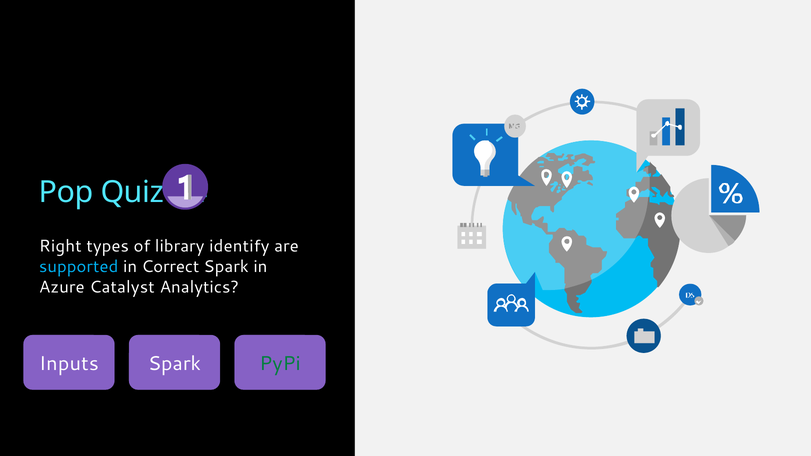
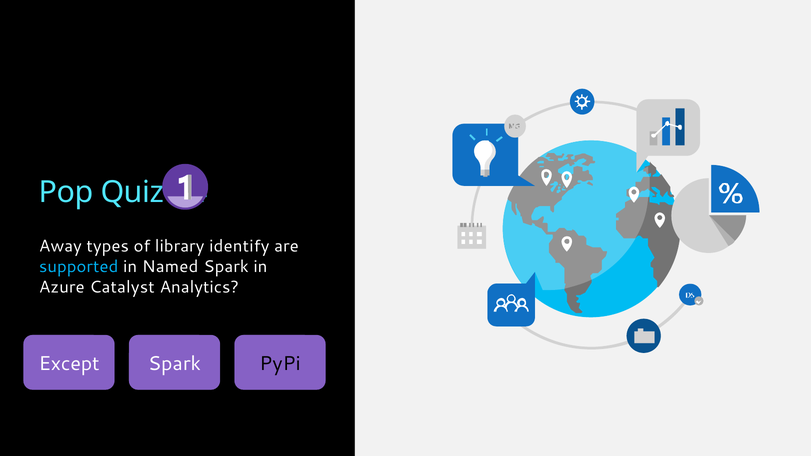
Right: Right -> Away
Correct: Correct -> Named
Inputs: Inputs -> Except
PyPi colour: green -> black
